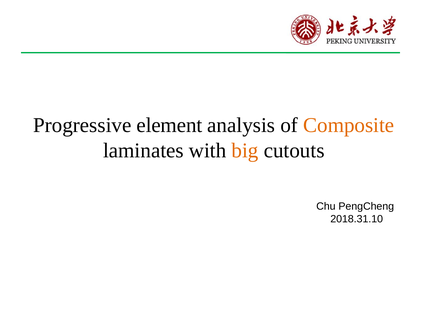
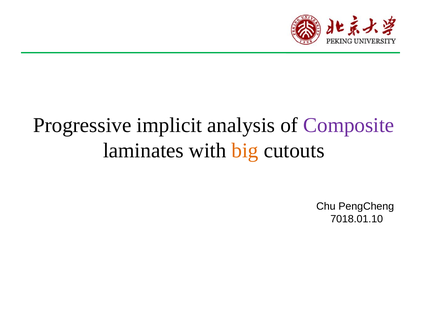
element: element -> implicit
Composite colour: orange -> purple
2018.31.10: 2018.31.10 -> 7018.01.10
